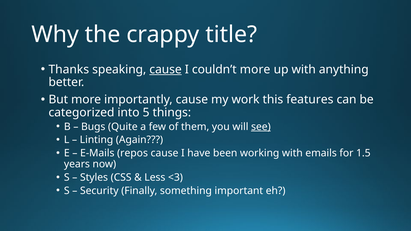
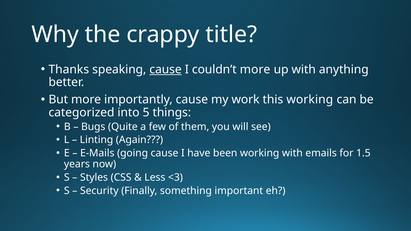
this features: features -> working
see underline: present -> none
repos: repos -> going
